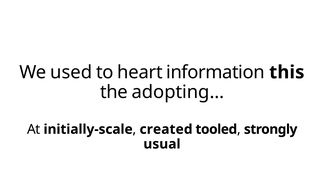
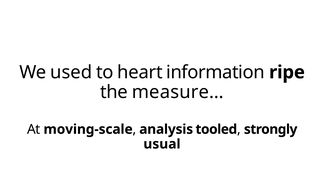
this: this -> ripe
adopting…: adopting… -> measure…
initially-scale: initially-scale -> moving-scale
created: created -> analysis
